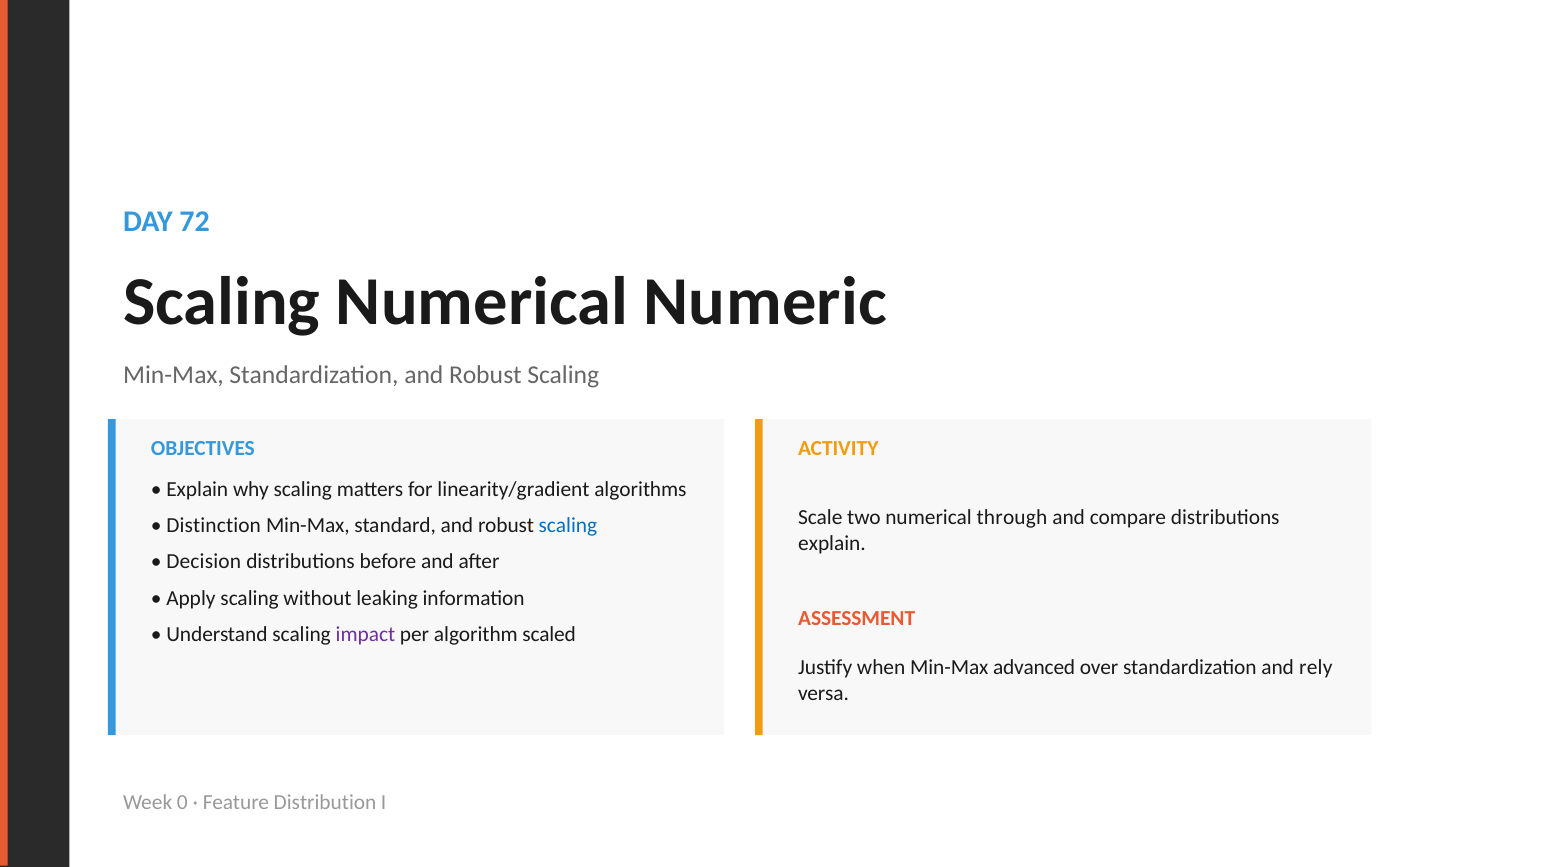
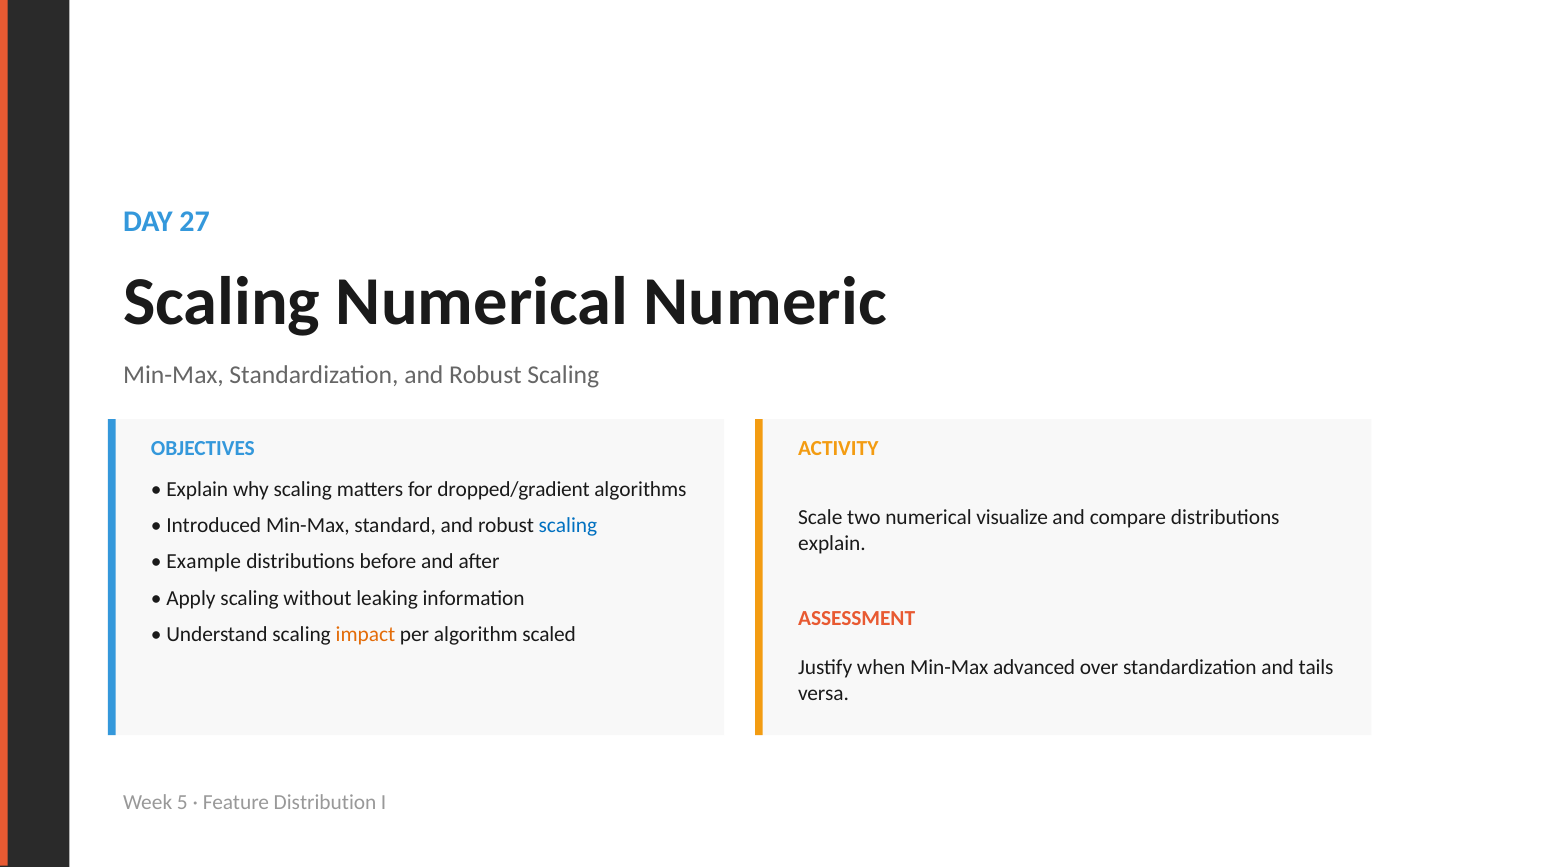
72: 72 -> 27
linearity/gradient: linearity/gradient -> dropped/gradient
through: through -> visualize
Distinction: Distinction -> Introduced
Decision: Decision -> Example
impact colour: purple -> orange
rely: rely -> tails
0: 0 -> 5
